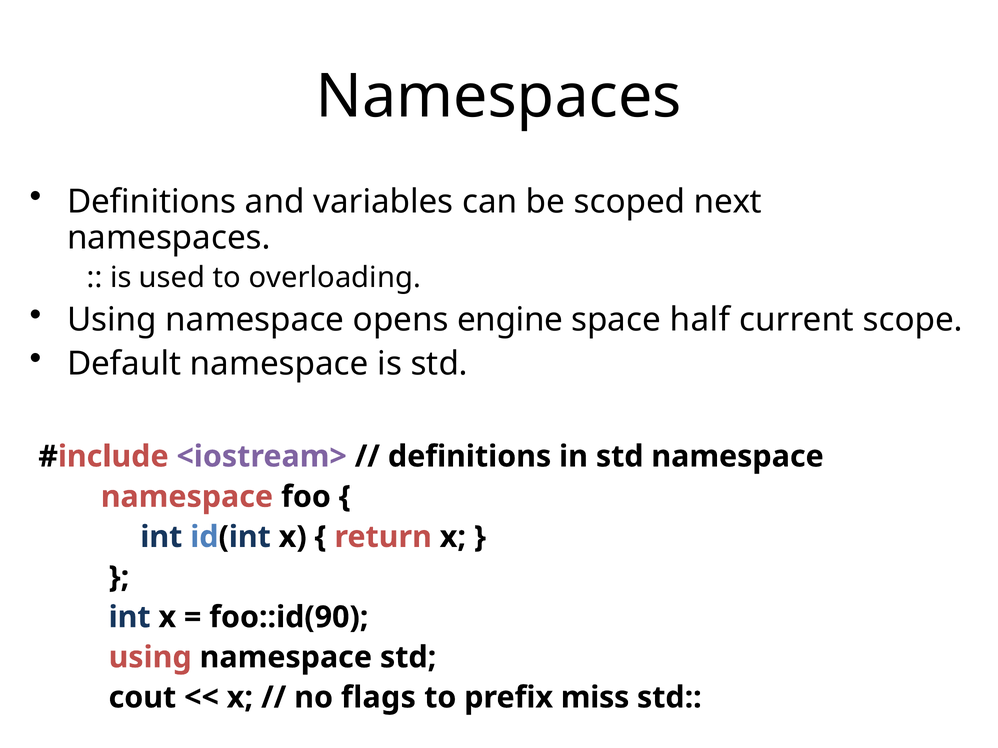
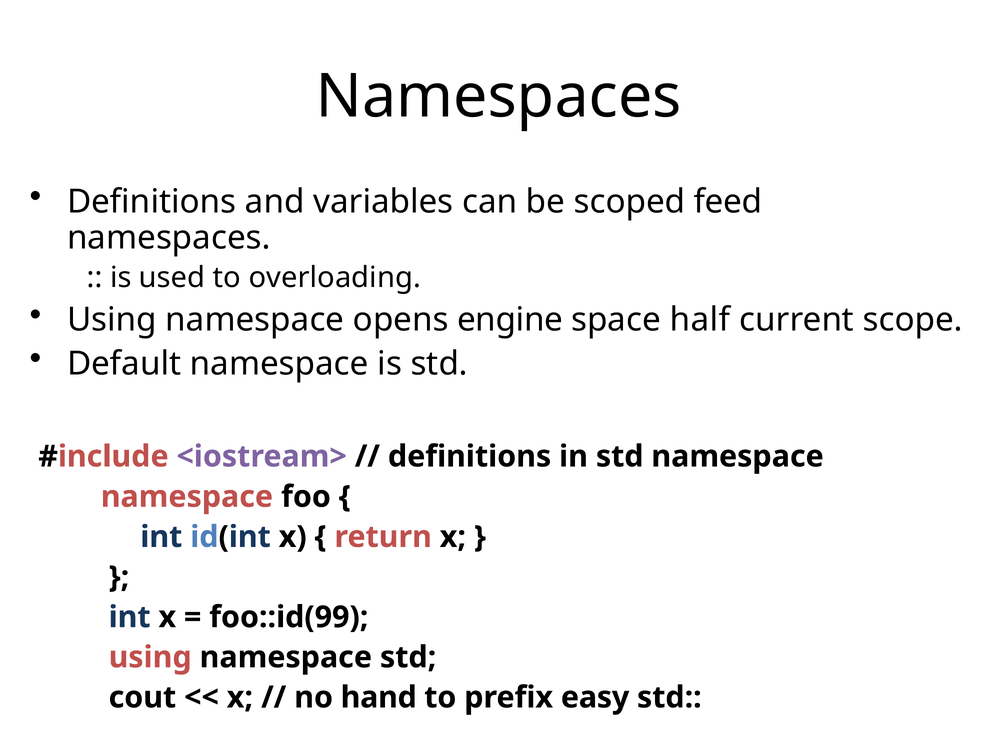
next: next -> feed
foo::id(90: foo::id(90 -> foo::id(99
flags: flags -> hand
miss: miss -> easy
